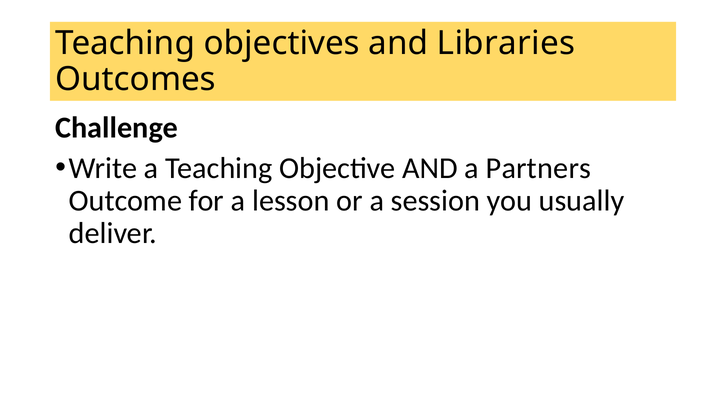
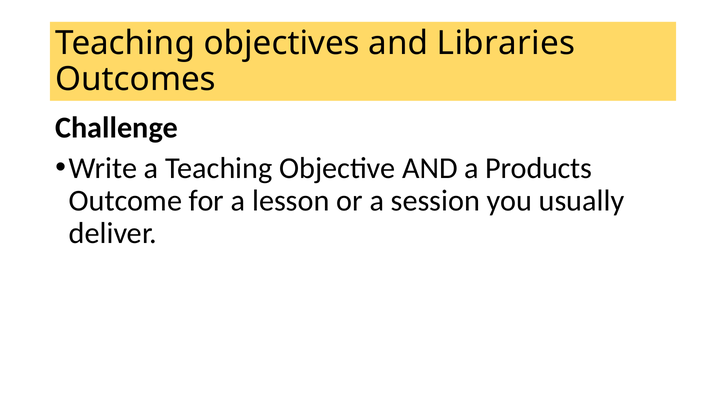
Partners: Partners -> Products
